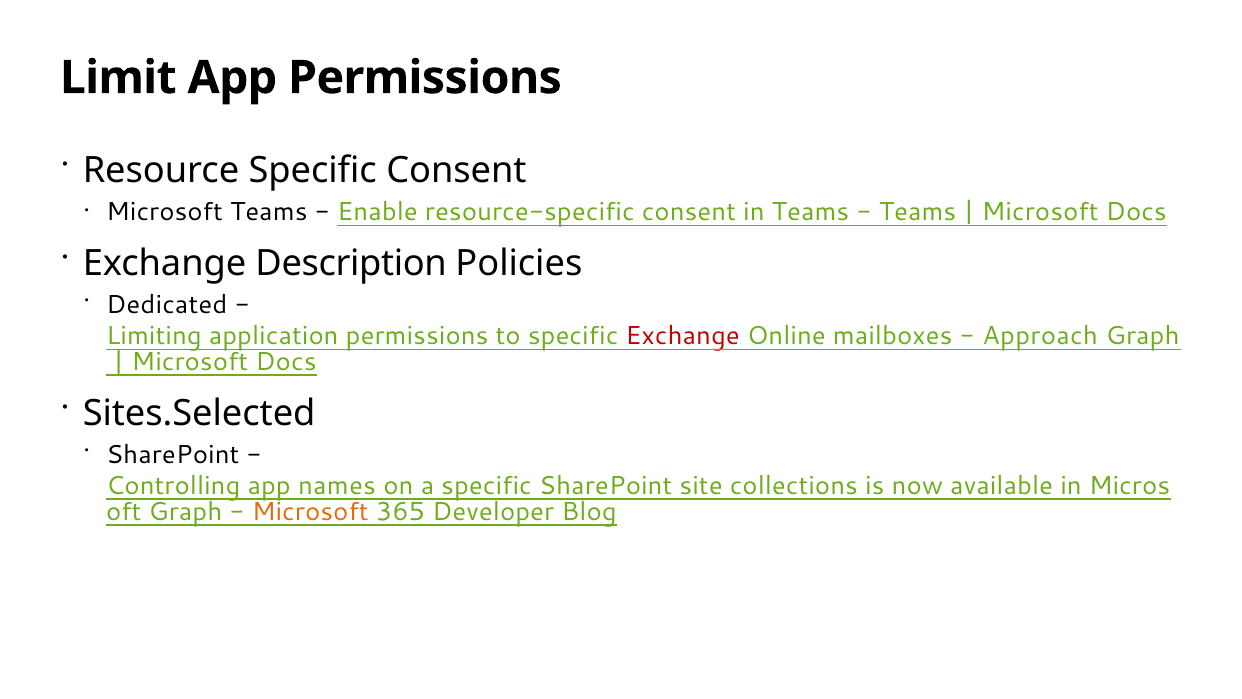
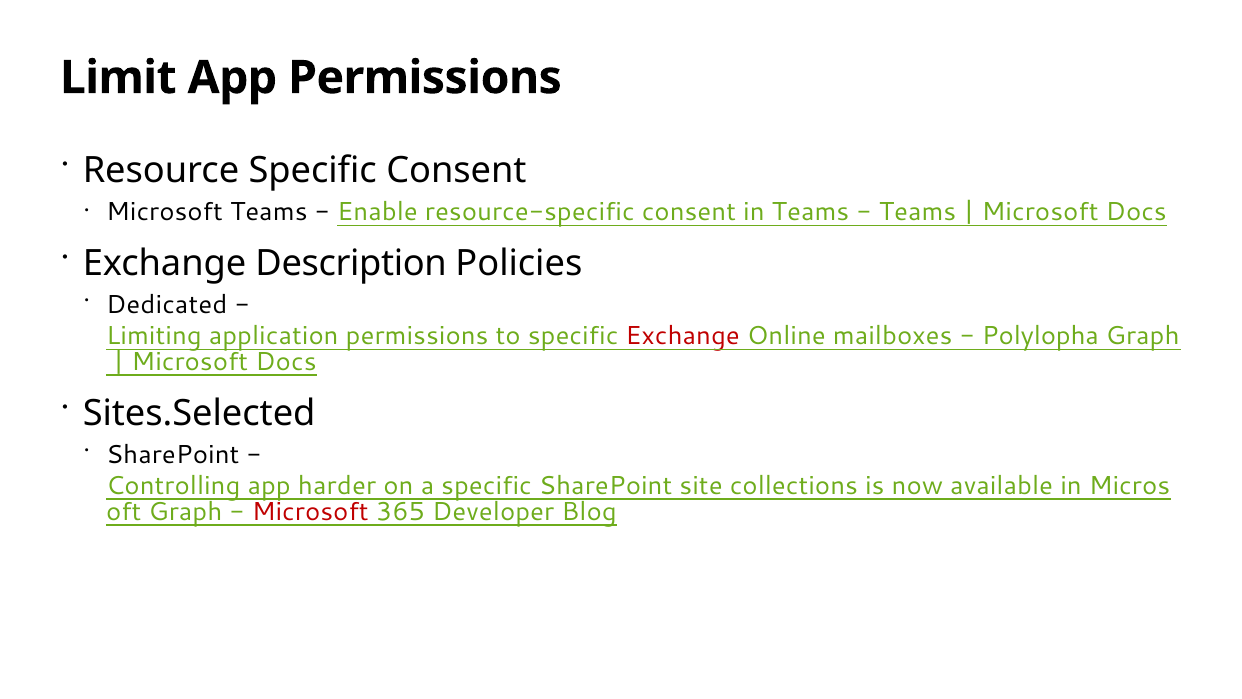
Approach: Approach -> Polylopha
names: names -> harder
Microsoft at (310, 512) colour: orange -> red
